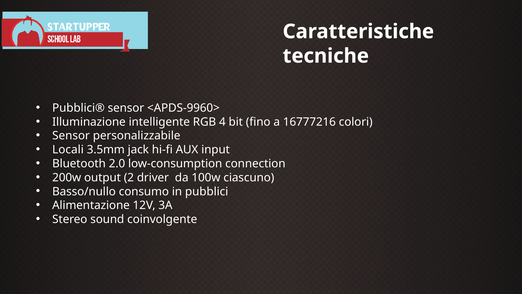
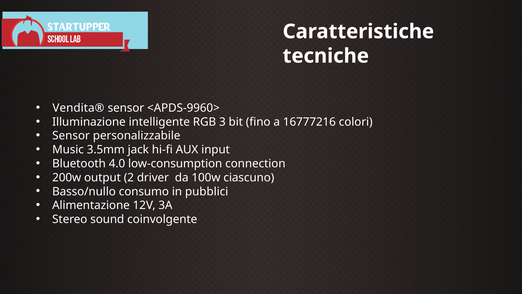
Pubblici®: Pubblici® -> Vendita®
4: 4 -> 3
Locali: Locali -> Music
2.0: 2.0 -> 4.0
